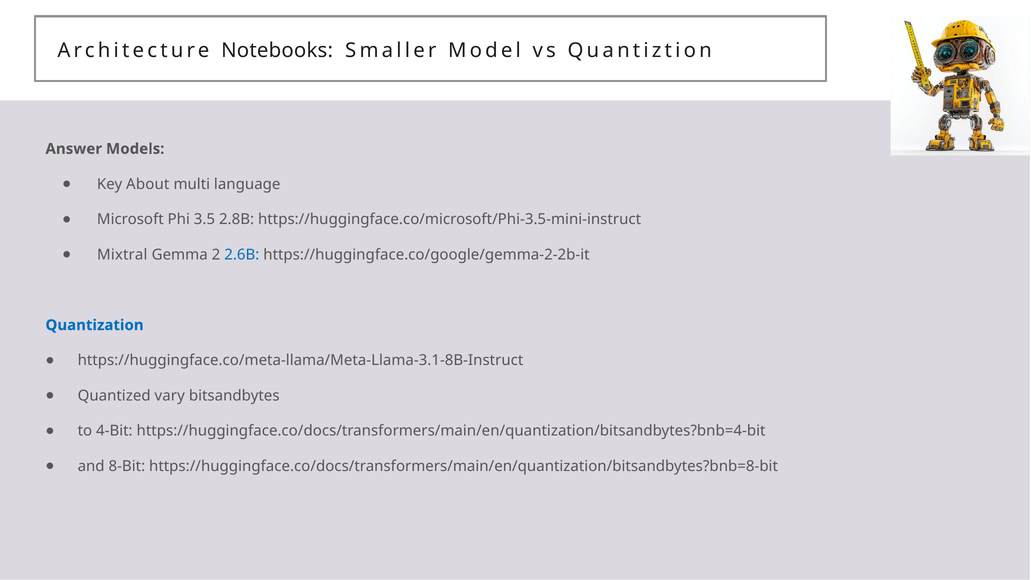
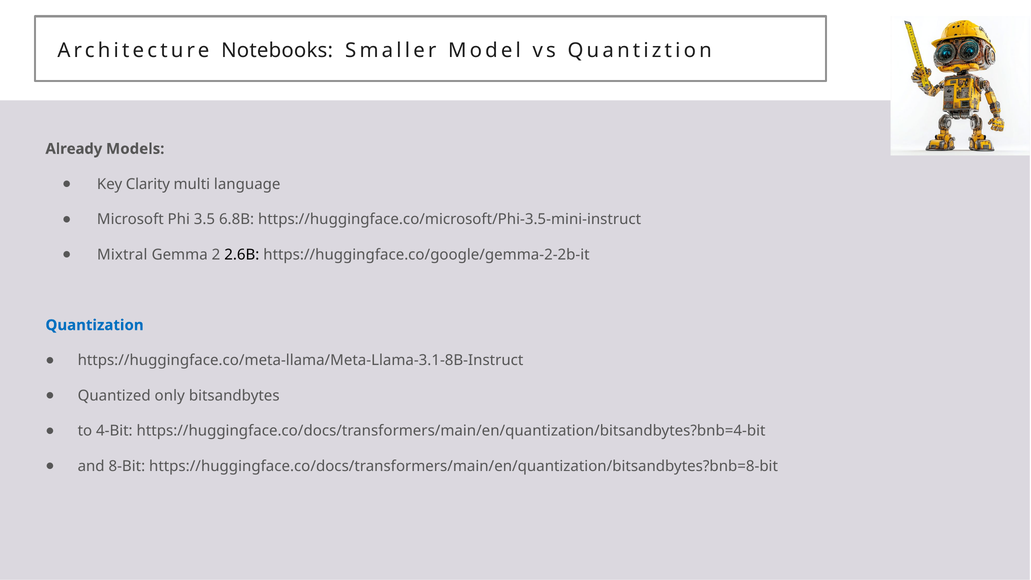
Answer: Answer -> Already
About: About -> Clarity
2.8B: 2.8B -> 6.8B
2.6B colour: blue -> black
vary: vary -> only
